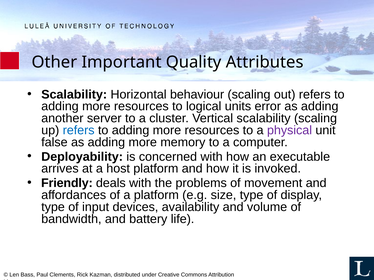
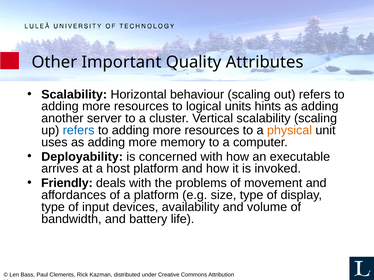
error: error -> hints
physical colour: purple -> orange
false: false -> uses
